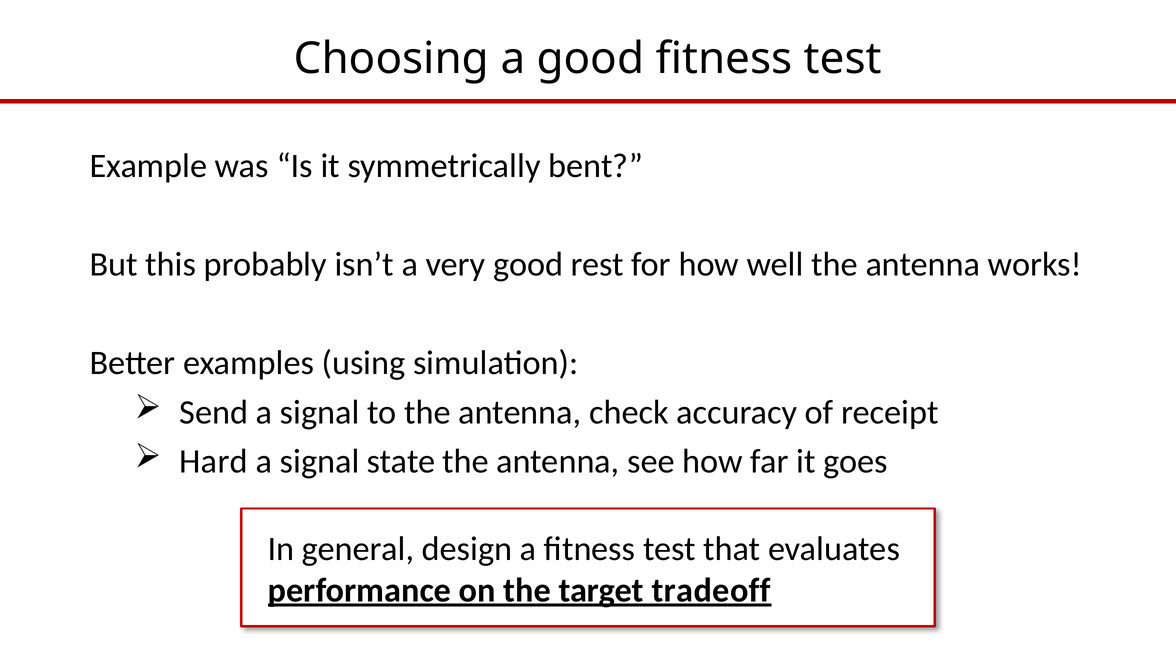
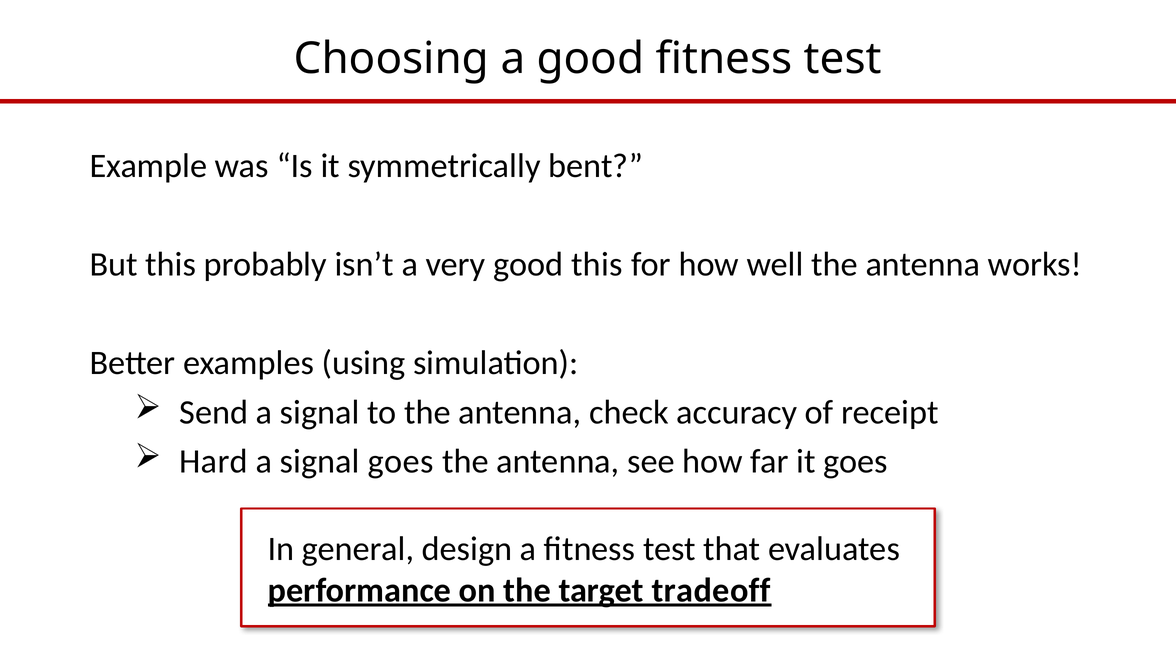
good rest: rest -> this
signal state: state -> goes
